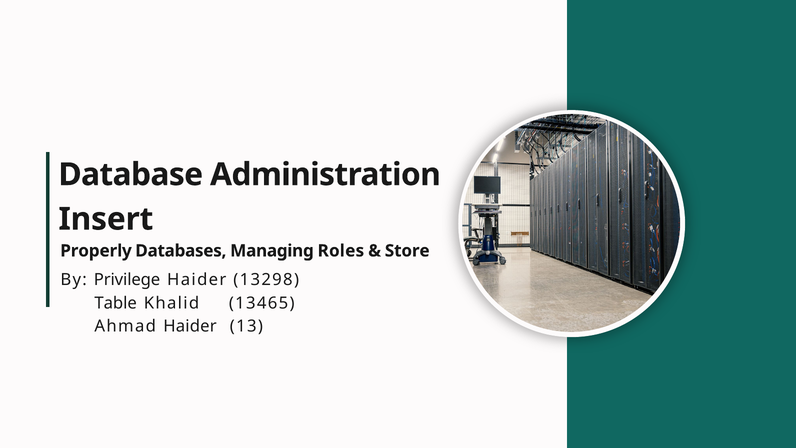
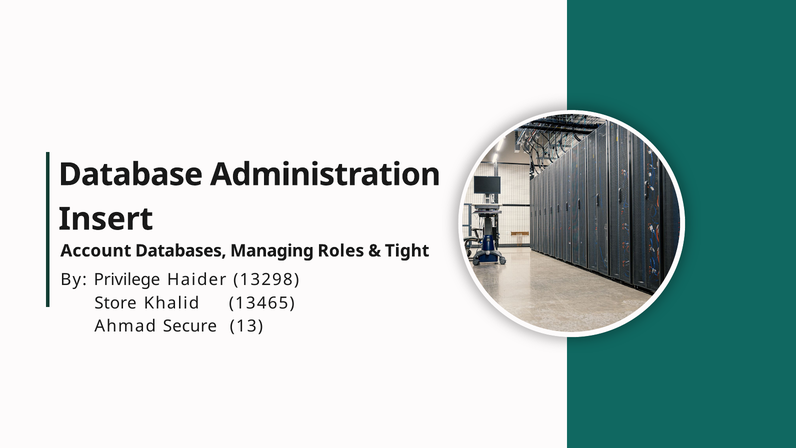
Properly: Properly -> Account
Store: Store -> Tight
Table: Table -> Store
Ahmad Haider: Haider -> Secure
